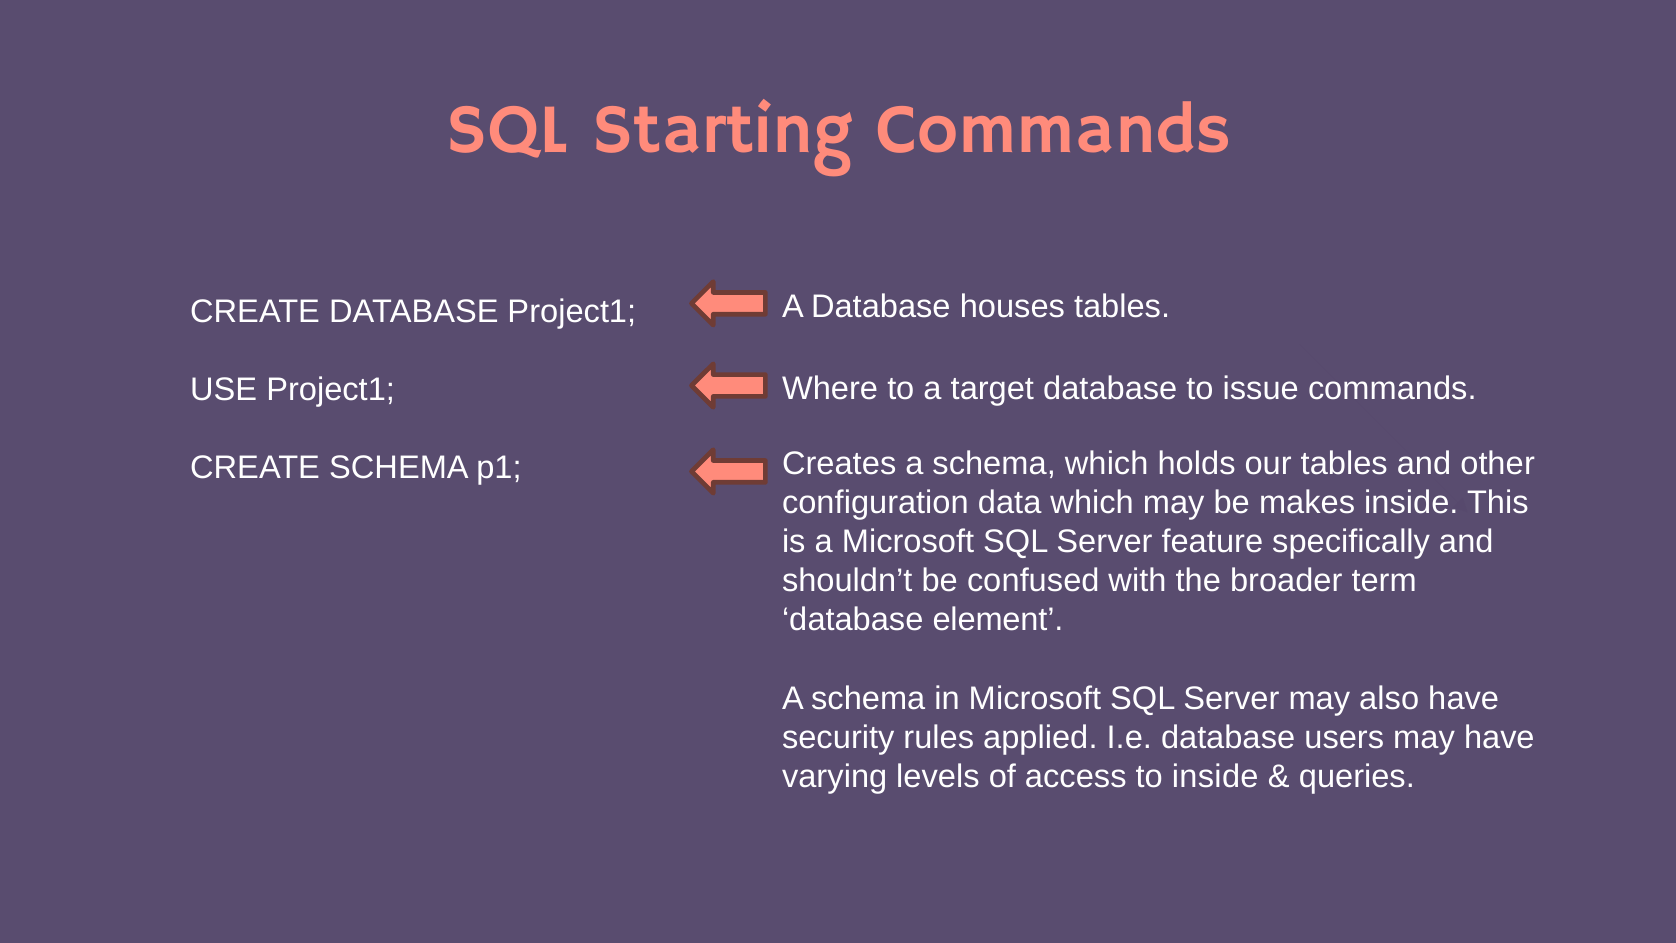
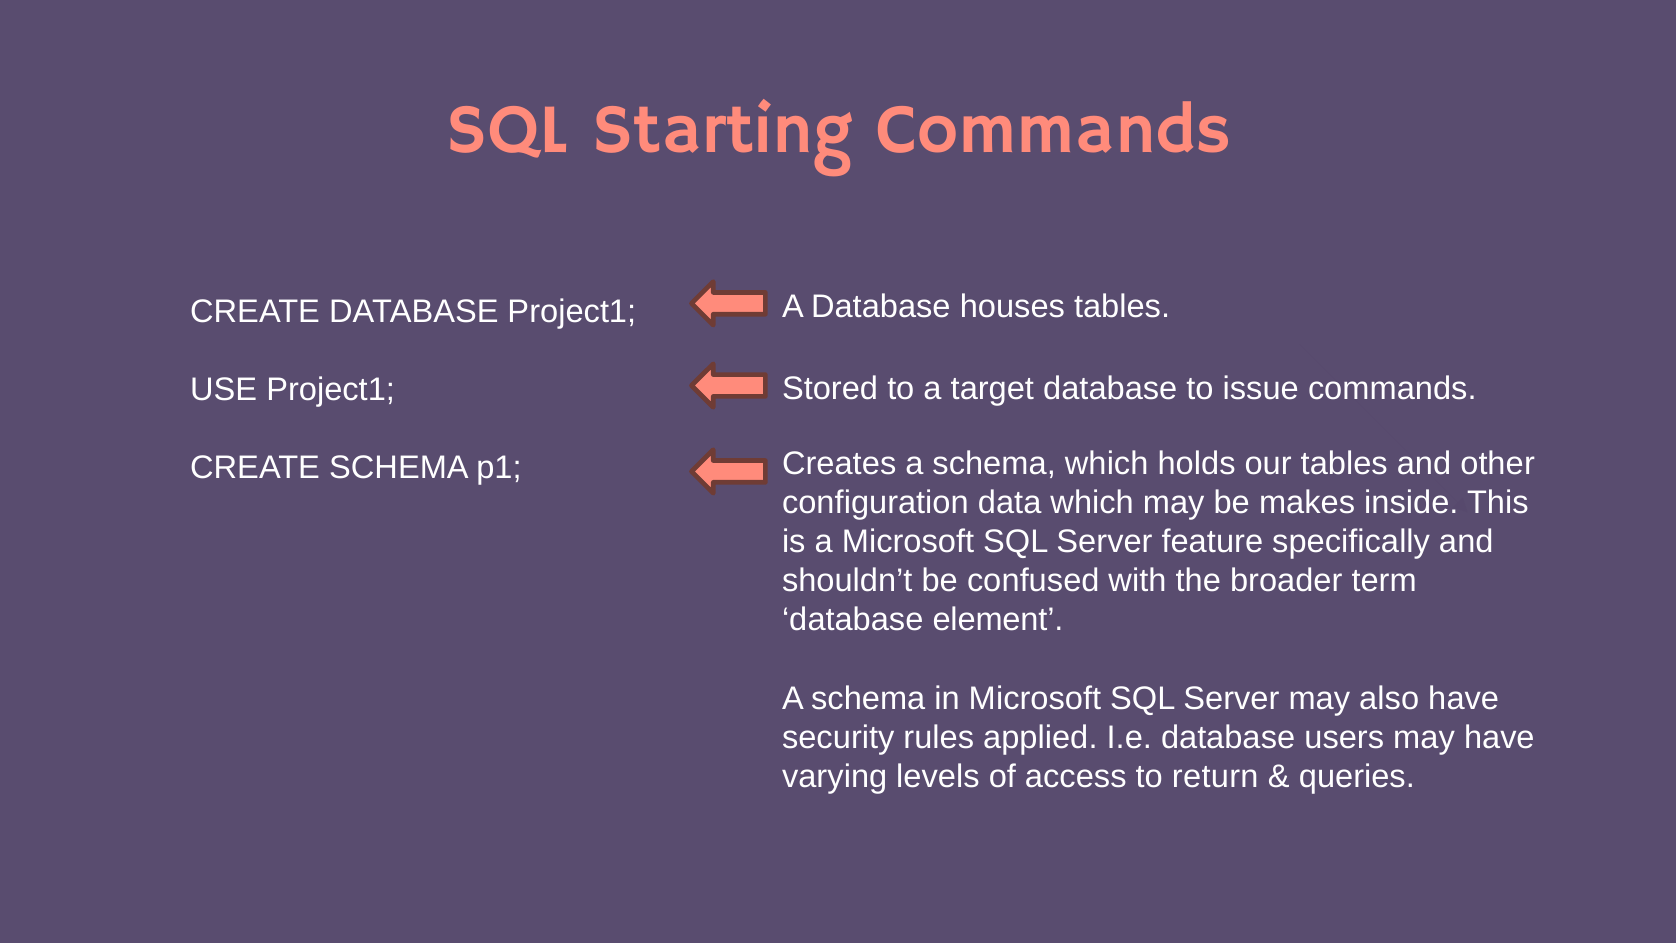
Where: Where -> Stored
to inside: inside -> return
